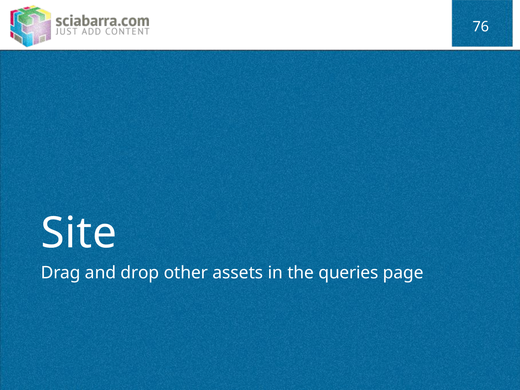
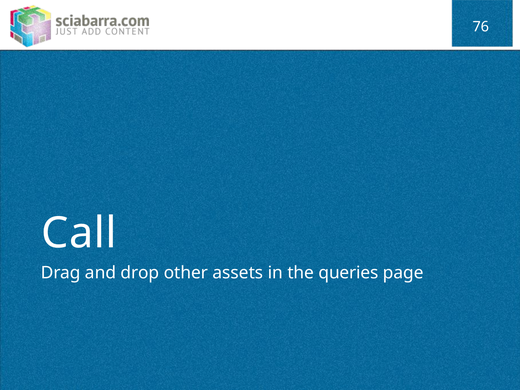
Site: Site -> Call
